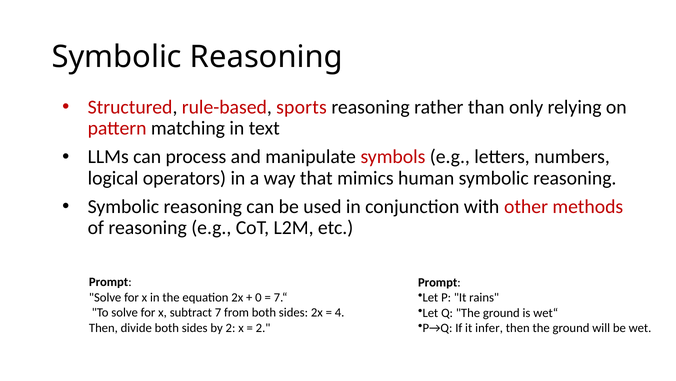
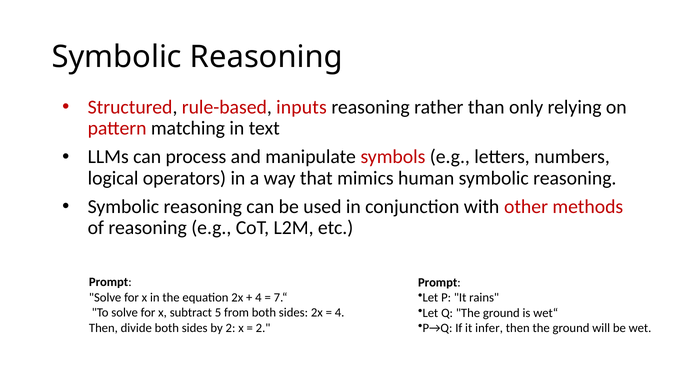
sports: sports -> inputs
0 at (258, 297): 0 -> 4
7: 7 -> 5
